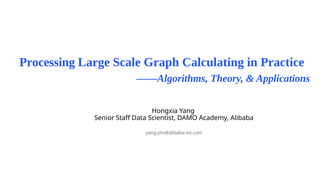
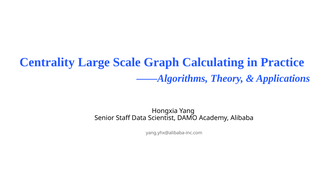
Processing: Processing -> Centrality
